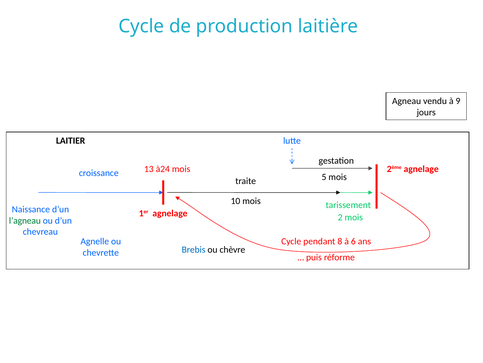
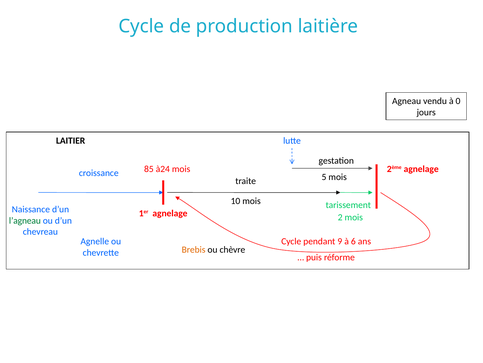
9: 9 -> 0
13: 13 -> 85
8: 8 -> 9
Brebis colour: blue -> orange
